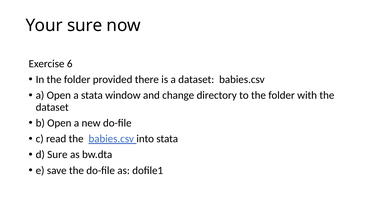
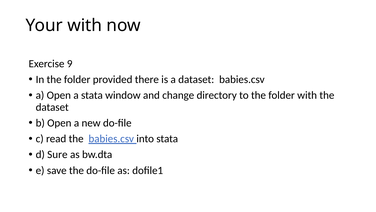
Your sure: sure -> with
6: 6 -> 9
